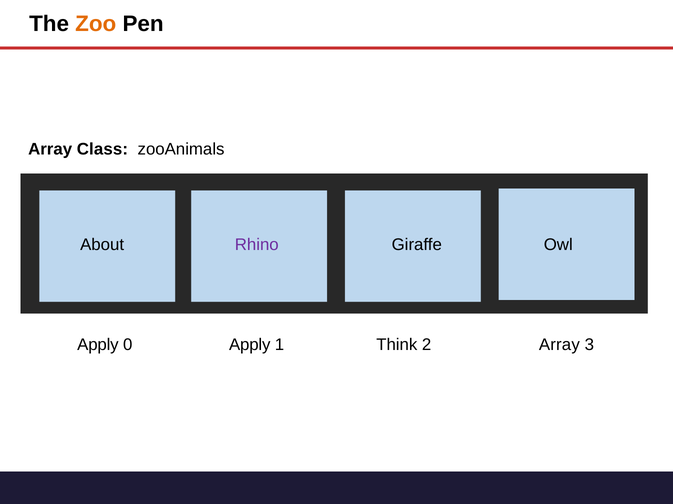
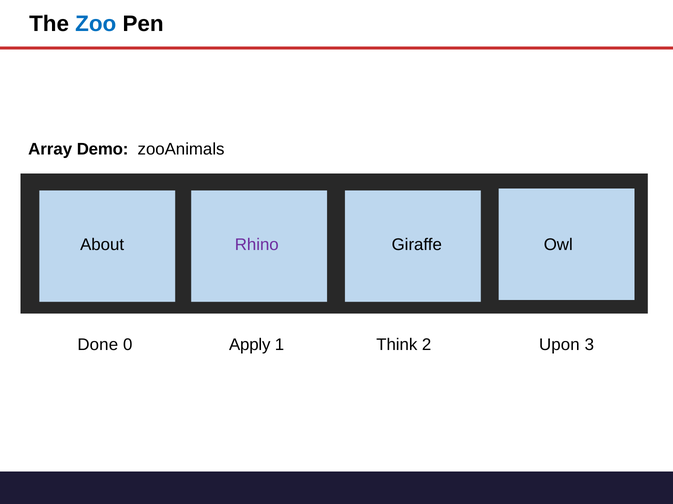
Zoo colour: orange -> blue
Class: Class -> Demo
Apply at (98, 345): Apply -> Done
2 Array: Array -> Upon
